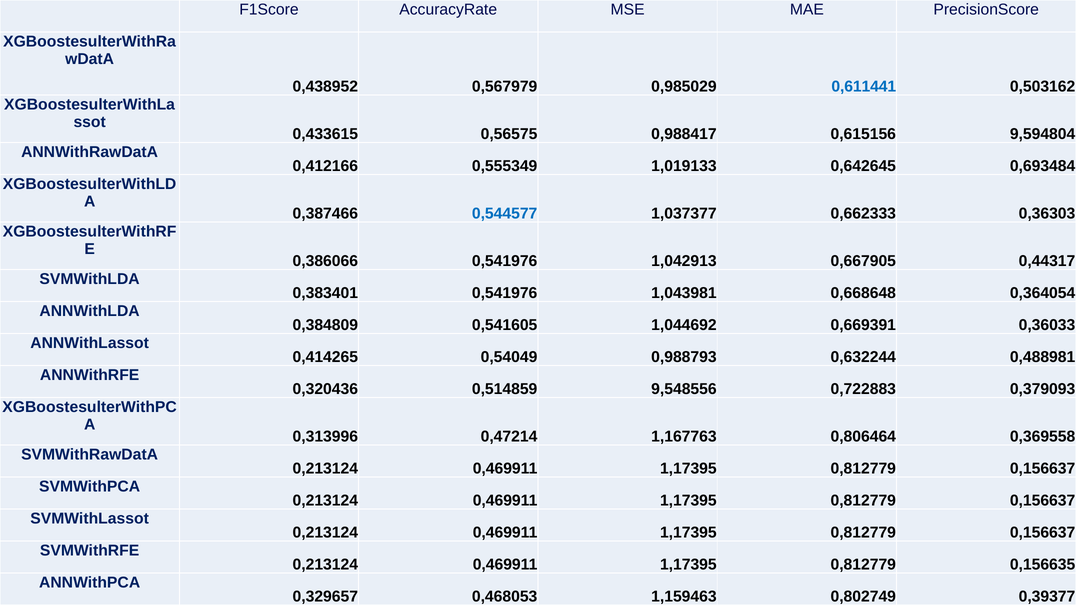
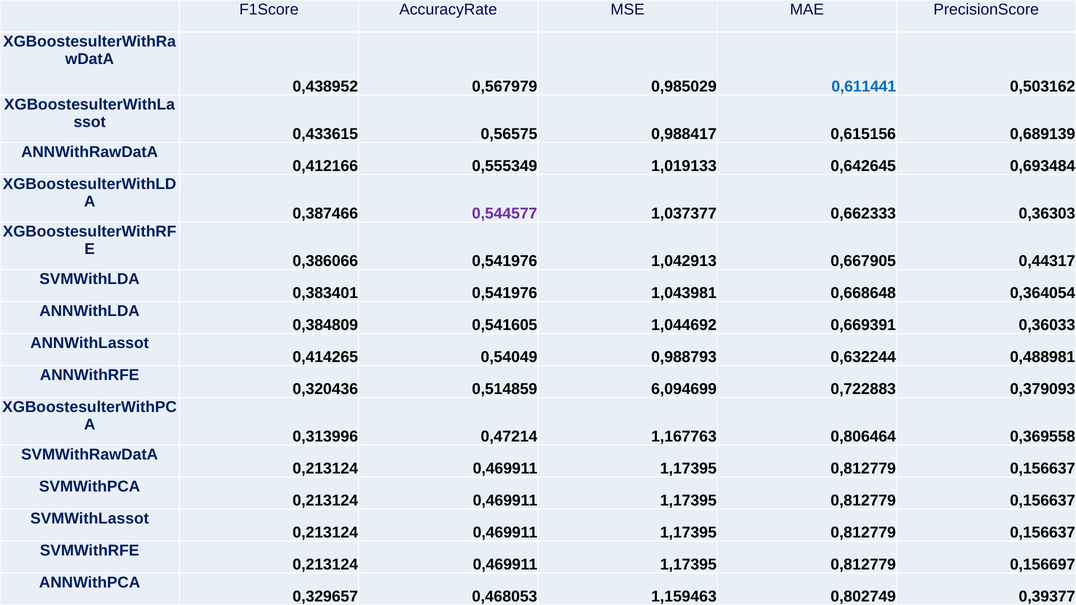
9,594804: 9,594804 -> 0,689139
0,544577 colour: blue -> purple
9,548556: 9,548556 -> 6,094699
0,156635: 0,156635 -> 0,156697
